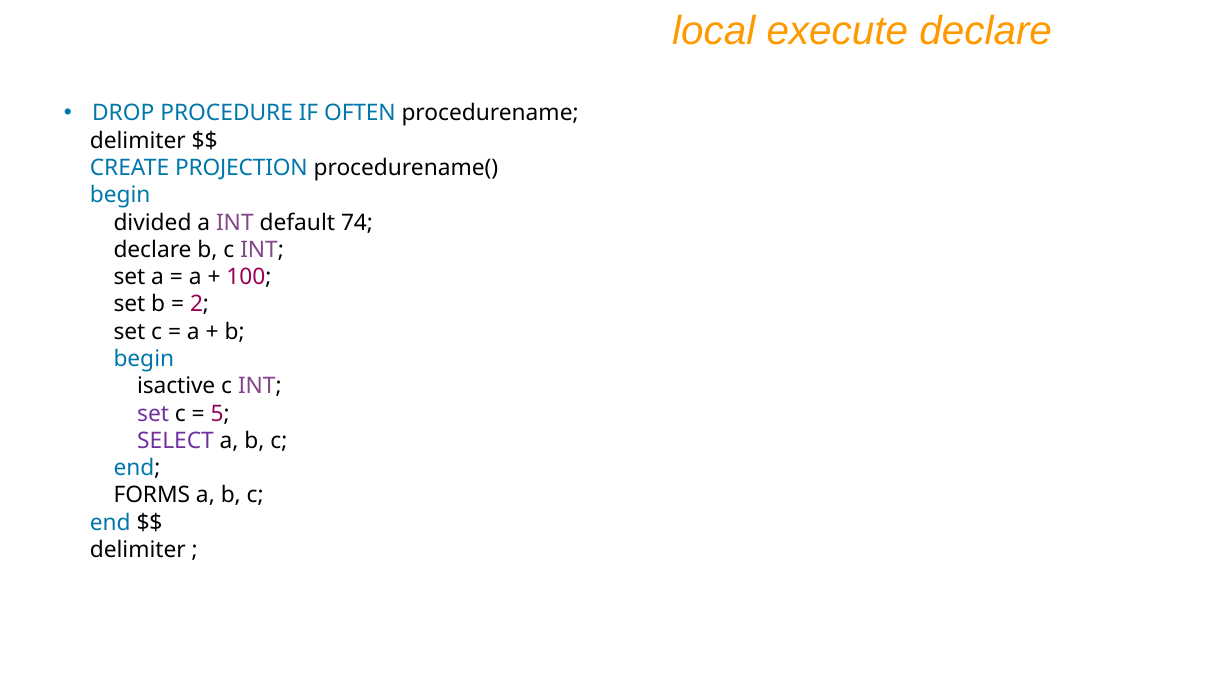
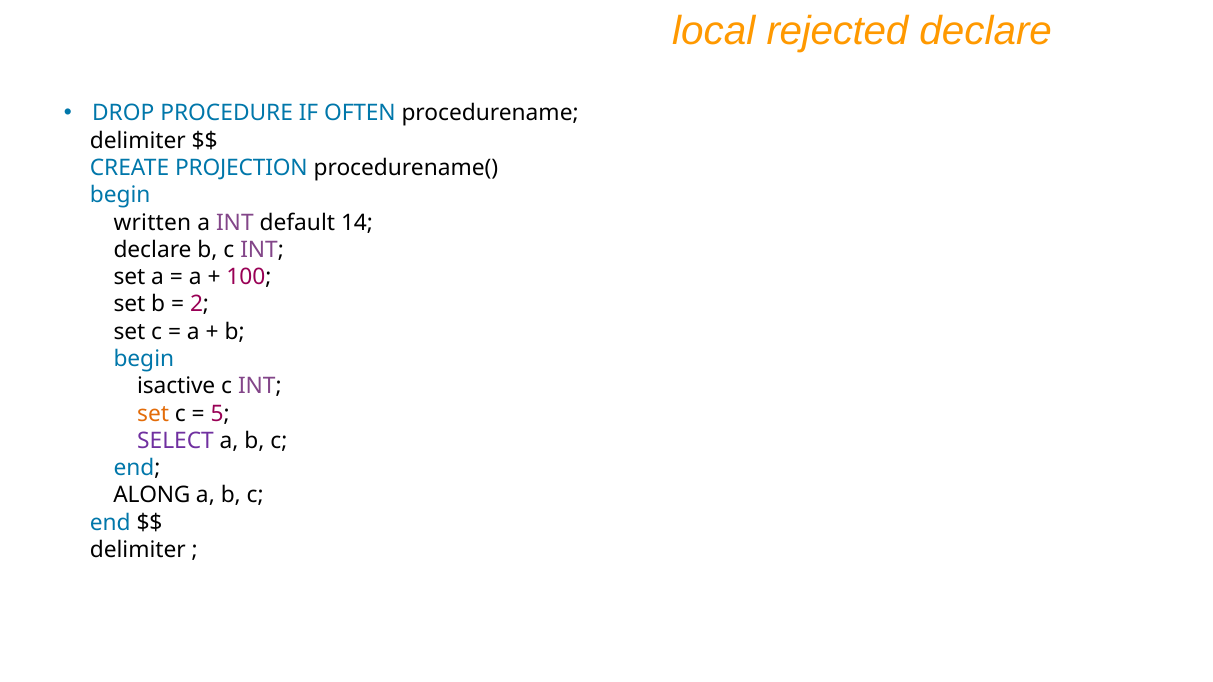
execute: execute -> rejected
divided: divided -> written
74: 74 -> 14
set at (153, 414) colour: purple -> orange
FORMS: FORMS -> ALONG
